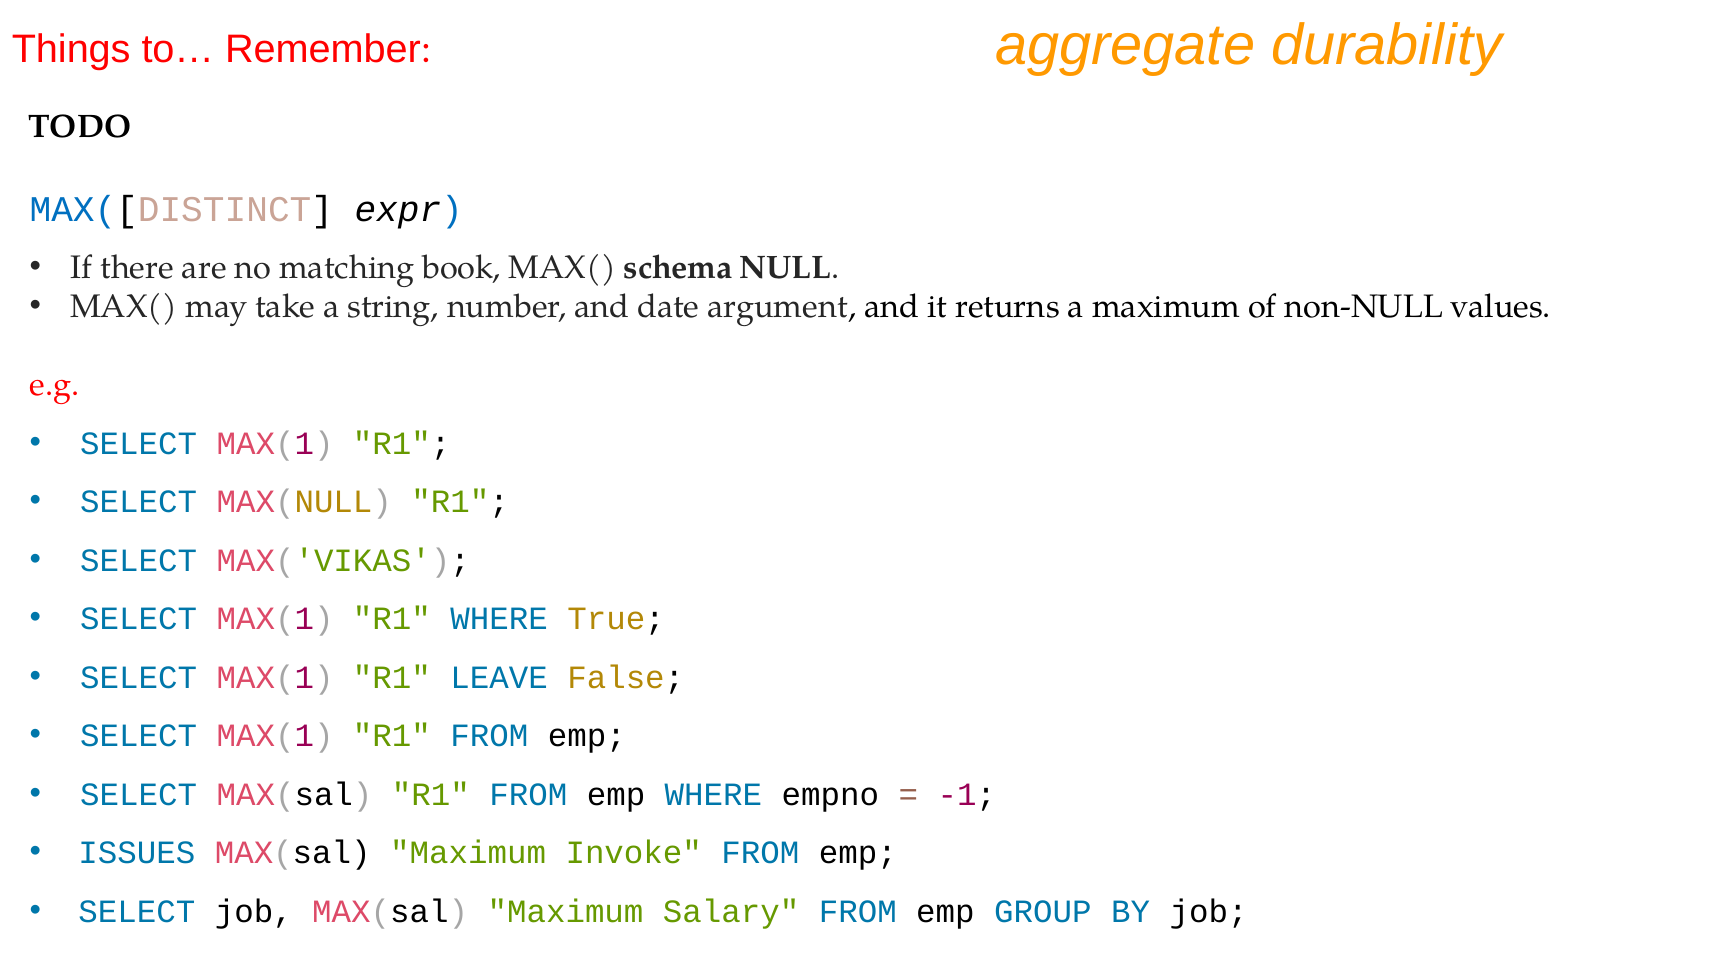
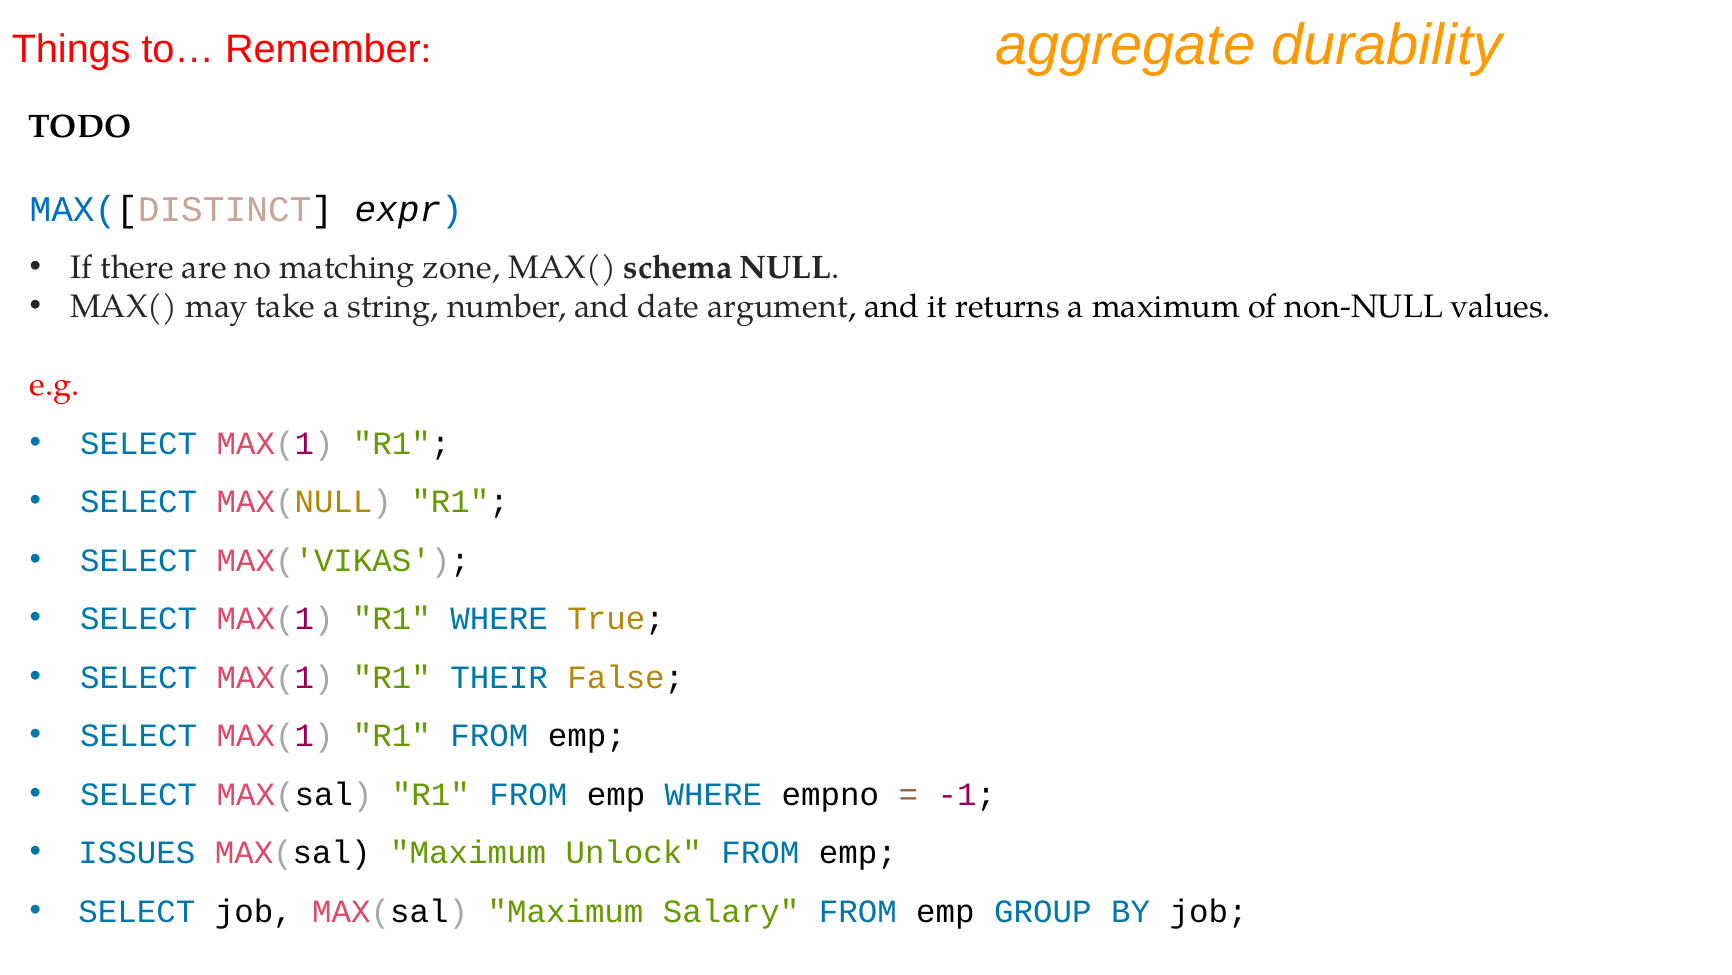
book: book -> zone
LEAVE: LEAVE -> THEIR
Invoke: Invoke -> Unlock
